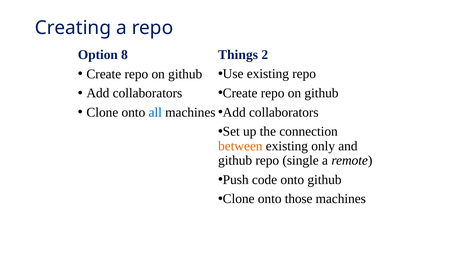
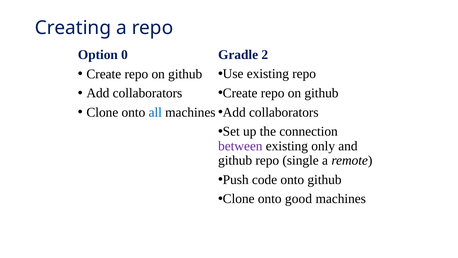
Things: Things -> Gradle
8: 8 -> 0
between colour: orange -> purple
those: those -> good
